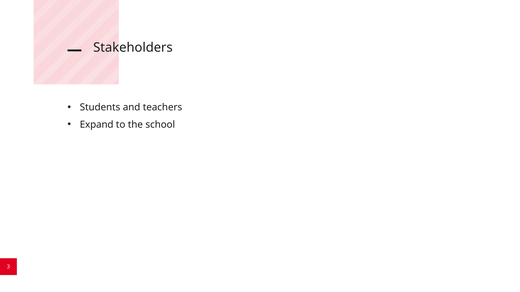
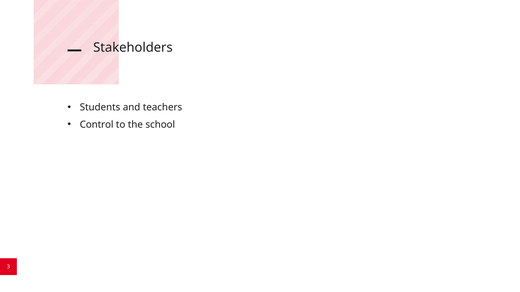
Expand: Expand -> Control
